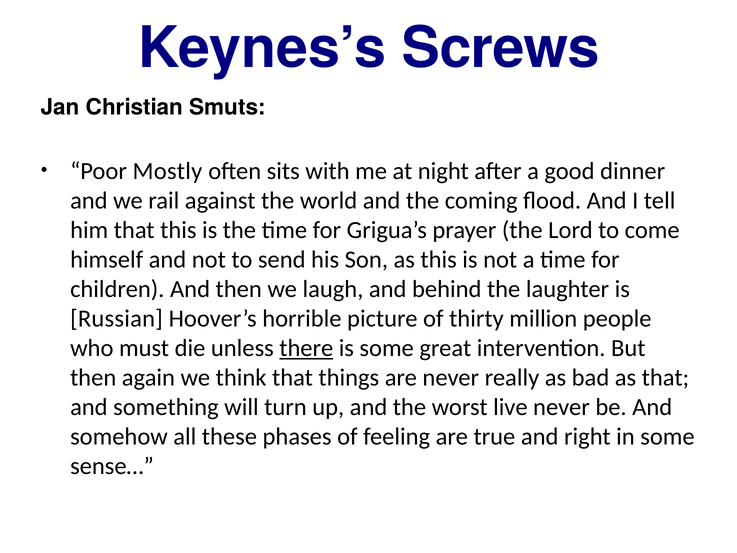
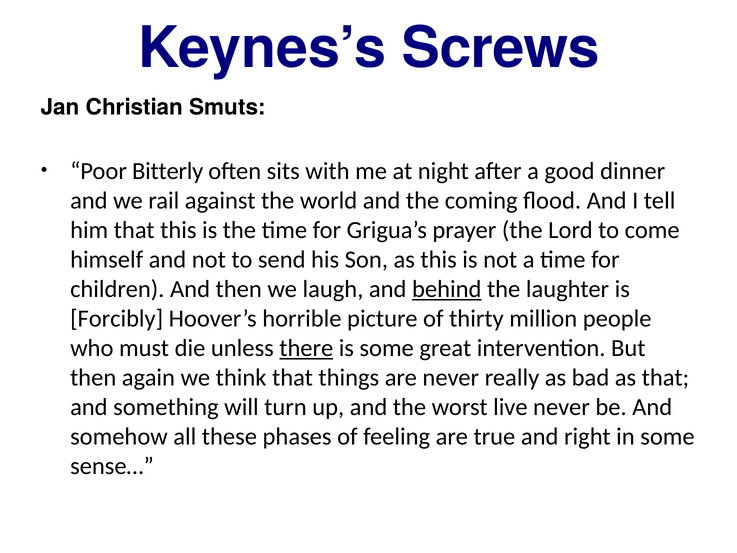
Mostly: Mostly -> Bitterly
behind underline: none -> present
Russian: Russian -> Forcibly
